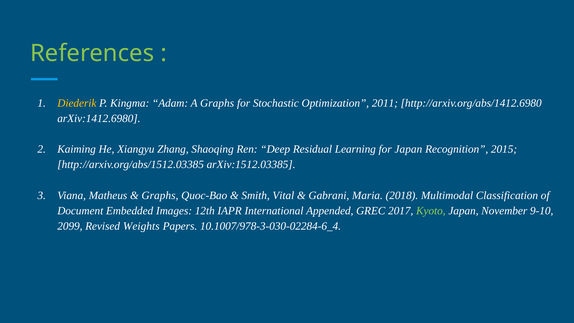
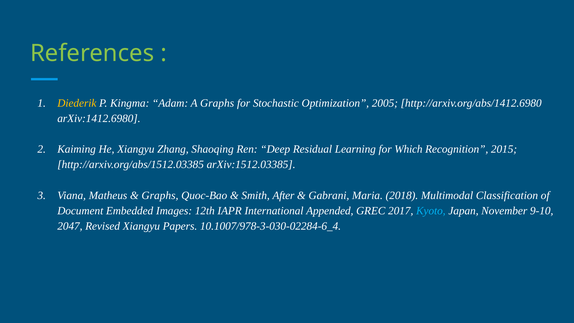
2011: 2011 -> 2005
for Japan: Japan -> Which
Vital: Vital -> After
Kyoto colour: light green -> light blue
2099: 2099 -> 2047
Revised Weights: Weights -> Xiangyu
